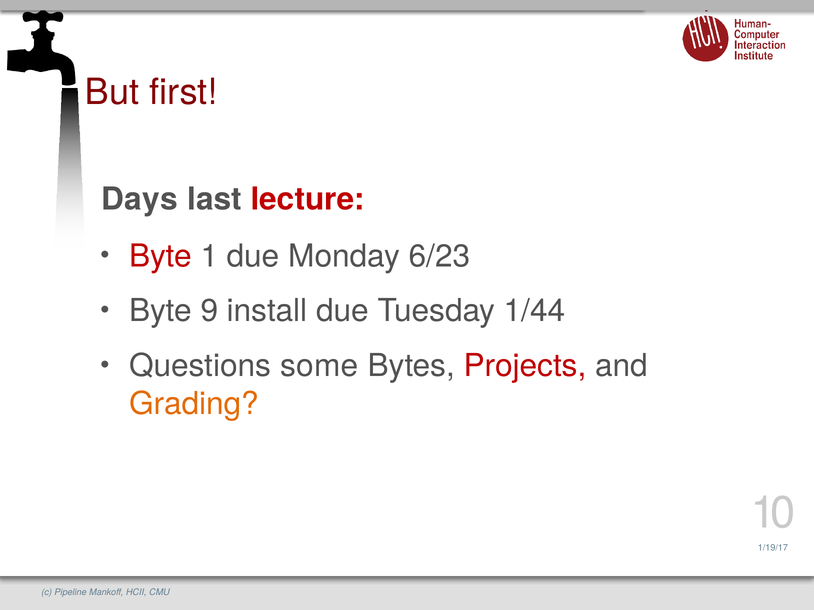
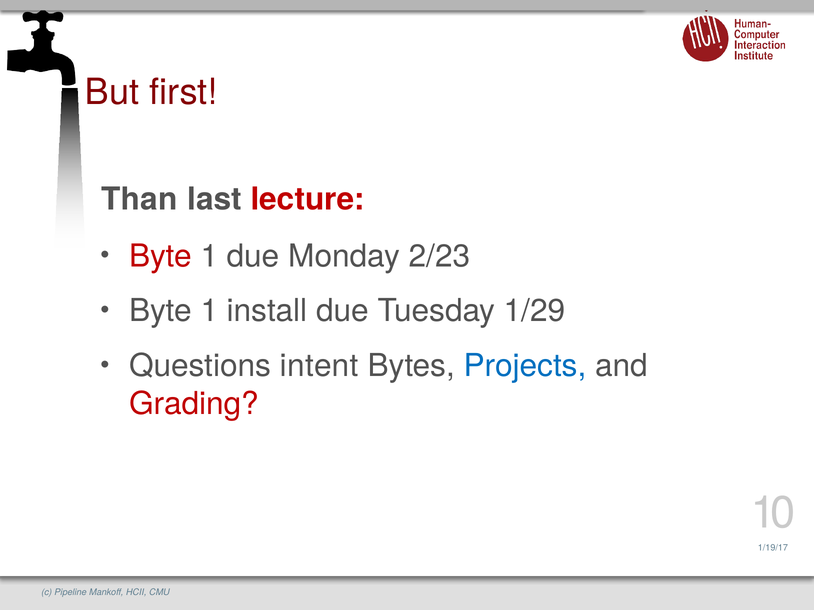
Days: Days -> Than
6/23: 6/23 -> 2/23
9 at (209, 311): 9 -> 1
1/44: 1/44 -> 1/29
some: some -> intent
Projects colour: red -> blue
Grading colour: orange -> red
